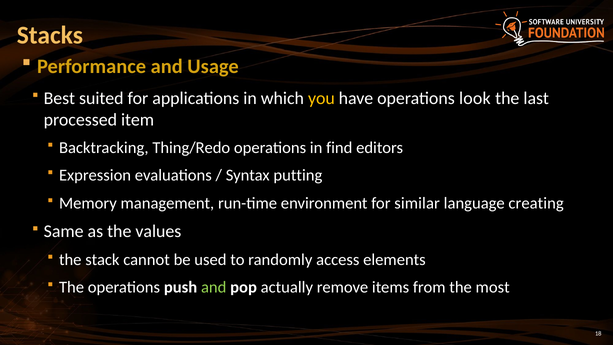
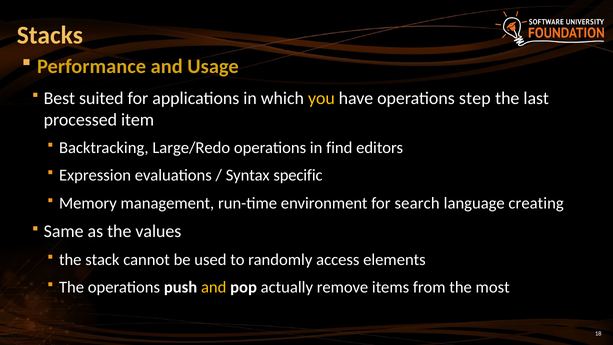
look: look -> step
Thing/Redo: Thing/Redo -> Large/Redo
putting: putting -> specific
similar: similar -> search
and at (214, 287) colour: light green -> yellow
